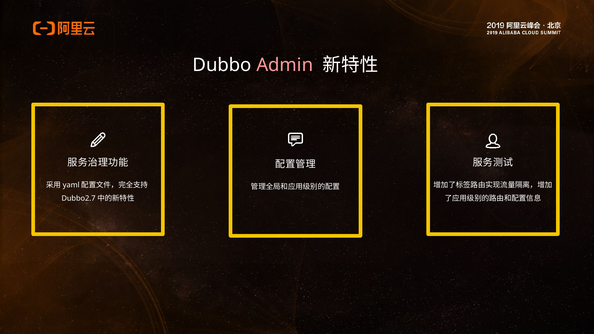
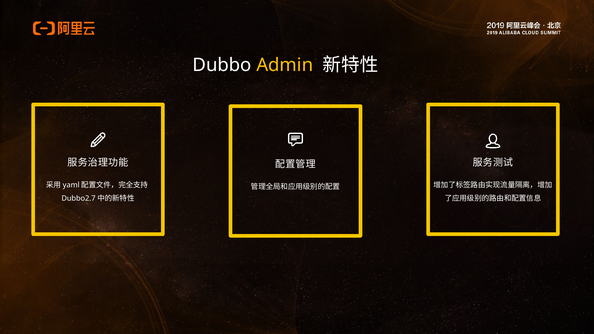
Admin colour: pink -> yellow
